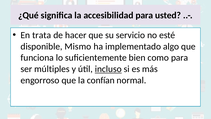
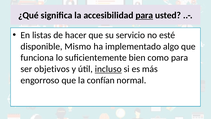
para at (144, 15) underline: none -> present
trata: trata -> listas
múltiples: múltiples -> objetivos
